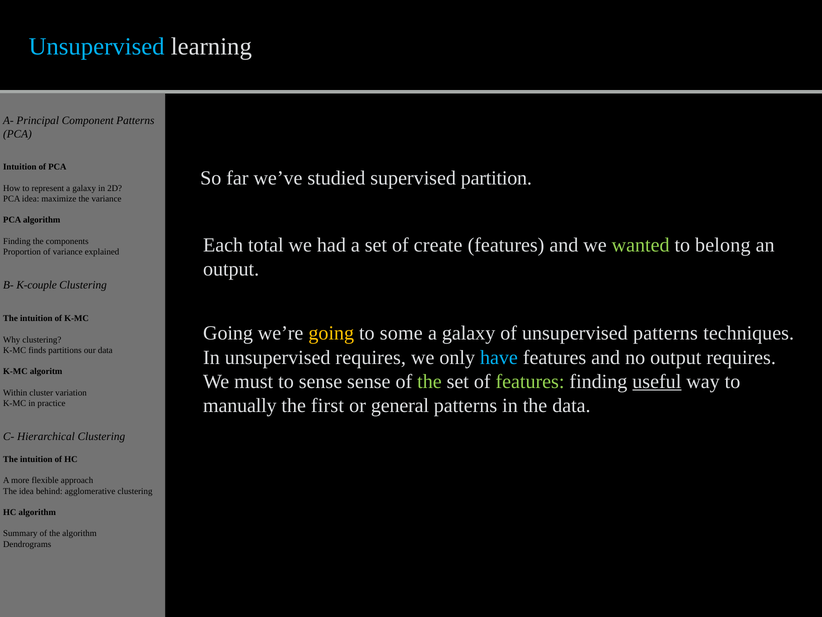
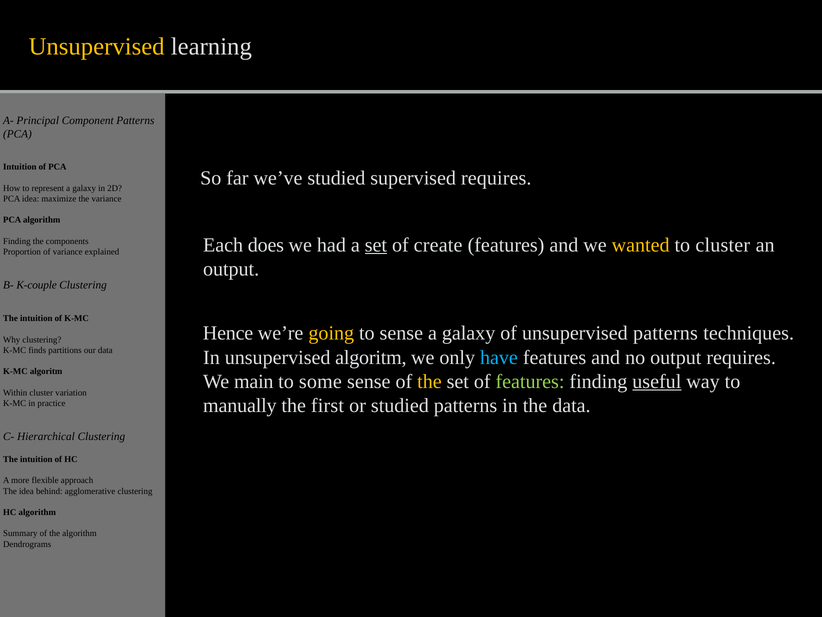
Unsupervised at (97, 47) colour: light blue -> yellow
supervised partition: partition -> requires
total: total -> does
set at (376, 245) underline: none -> present
wanted colour: light green -> yellow
to belong: belong -> cluster
Going at (228, 333): Going -> Hence
to some: some -> sense
unsupervised requires: requires -> algoritm
must: must -> main
to sense: sense -> some
the at (429, 381) colour: light green -> yellow
or general: general -> studied
